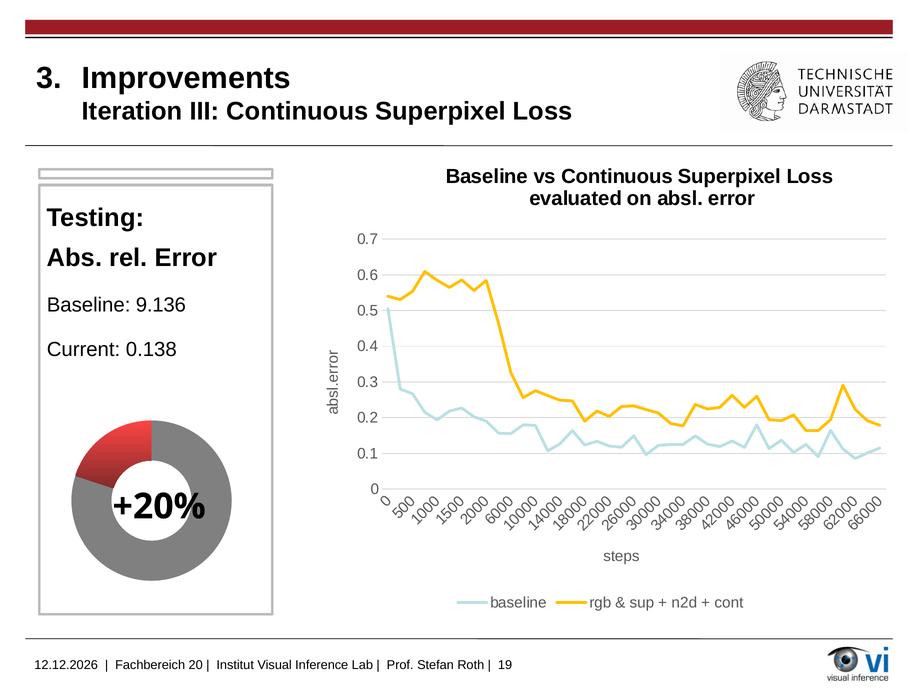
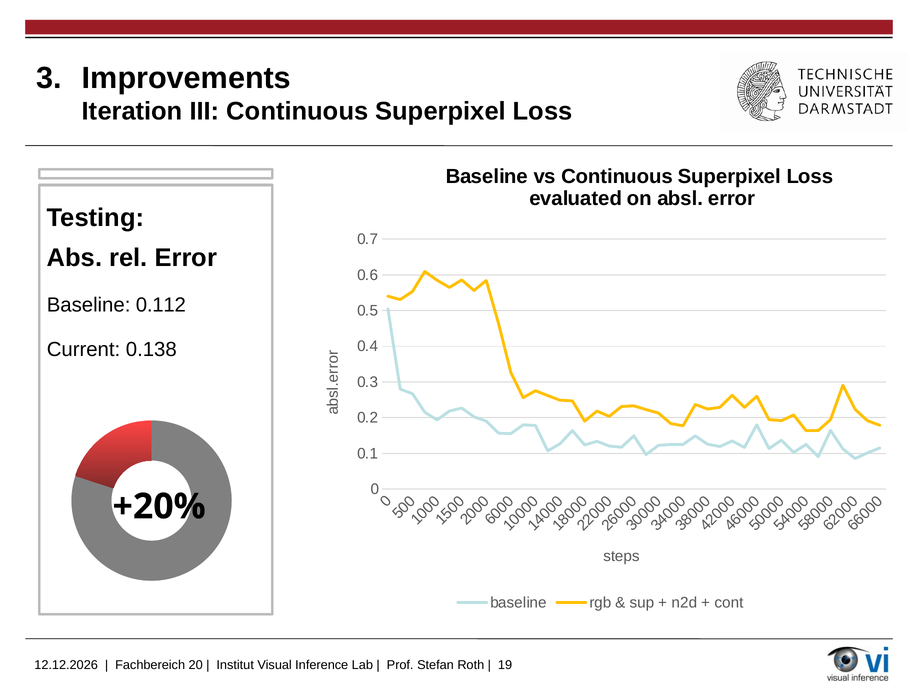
9.136: 9.136 -> 0.112
